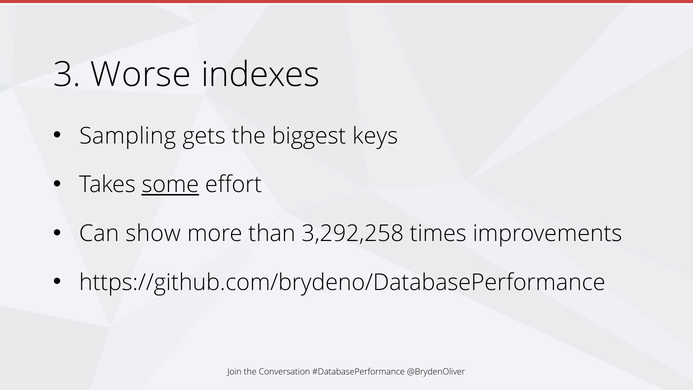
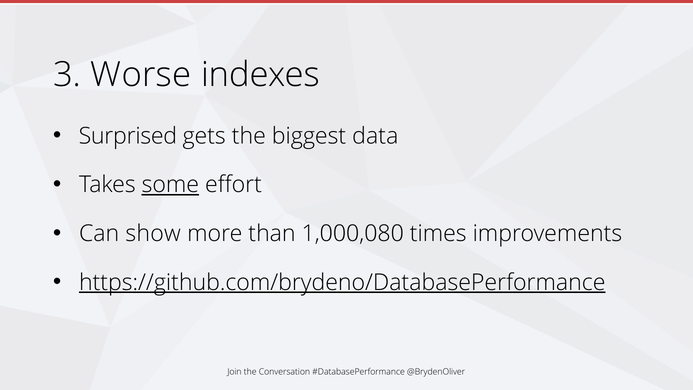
Sampling: Sampling -> Surprised
keys: keys -> data
3,292,258: 3,292,258 -> 1,000,080
https://github.com/brydeno/DatabasePerformance underline: none -> present
